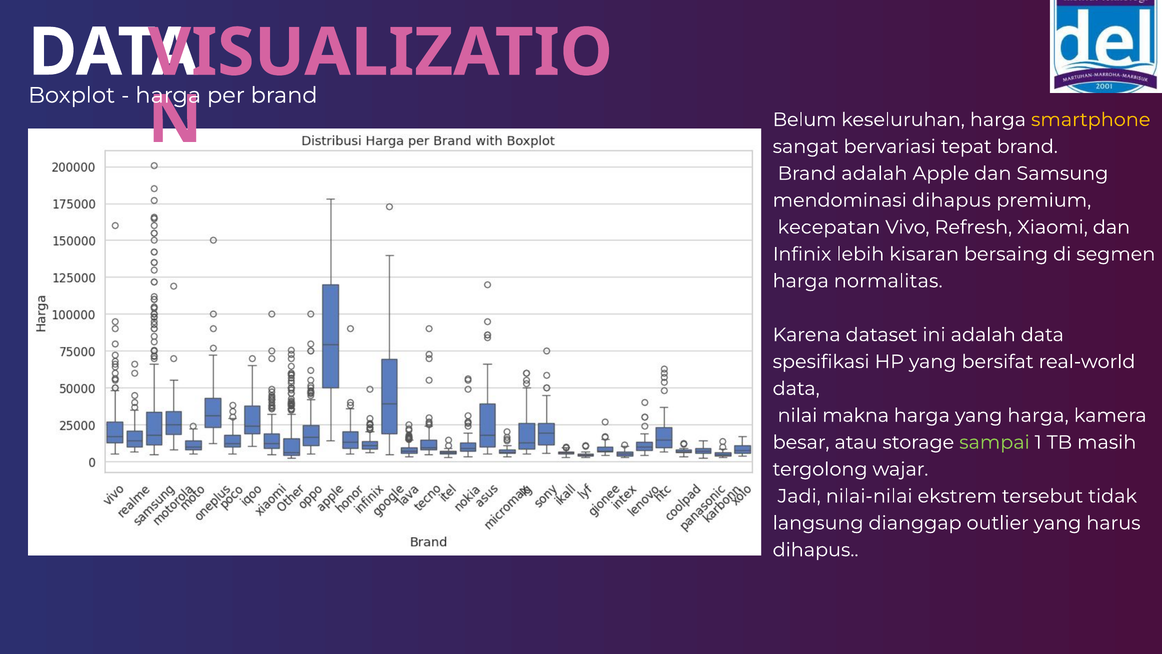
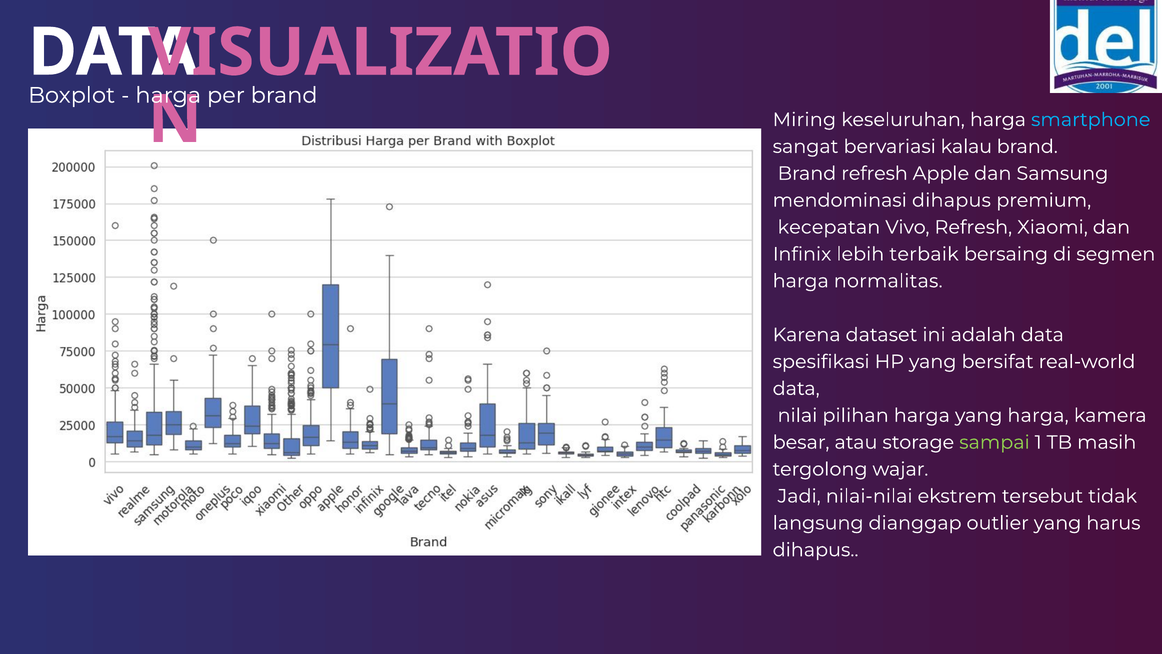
Belum: Belum -> Miring
smartphone colour: yellow -> light blue
tepat: tepat -> kalau
Brand adalah: adalah -> refresh
kisaran: kisaran -> terbaik
makna: makna -> pilihan
